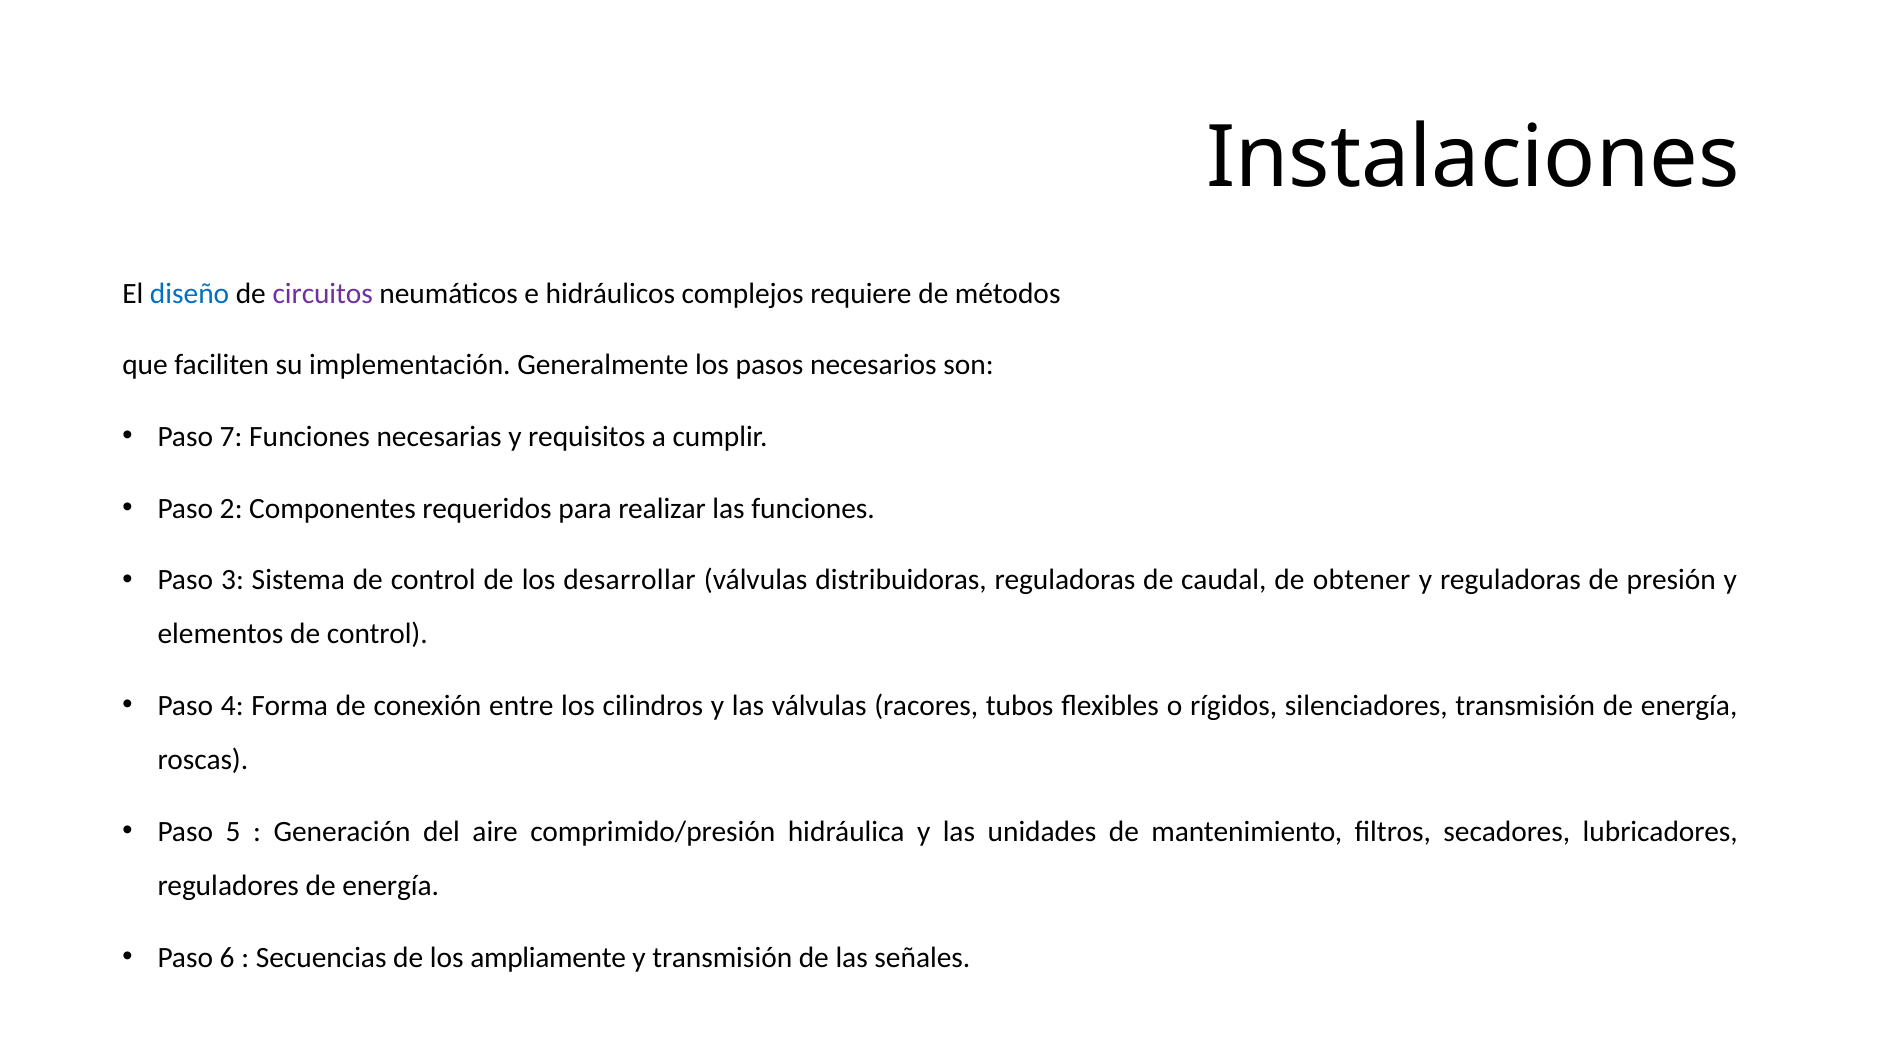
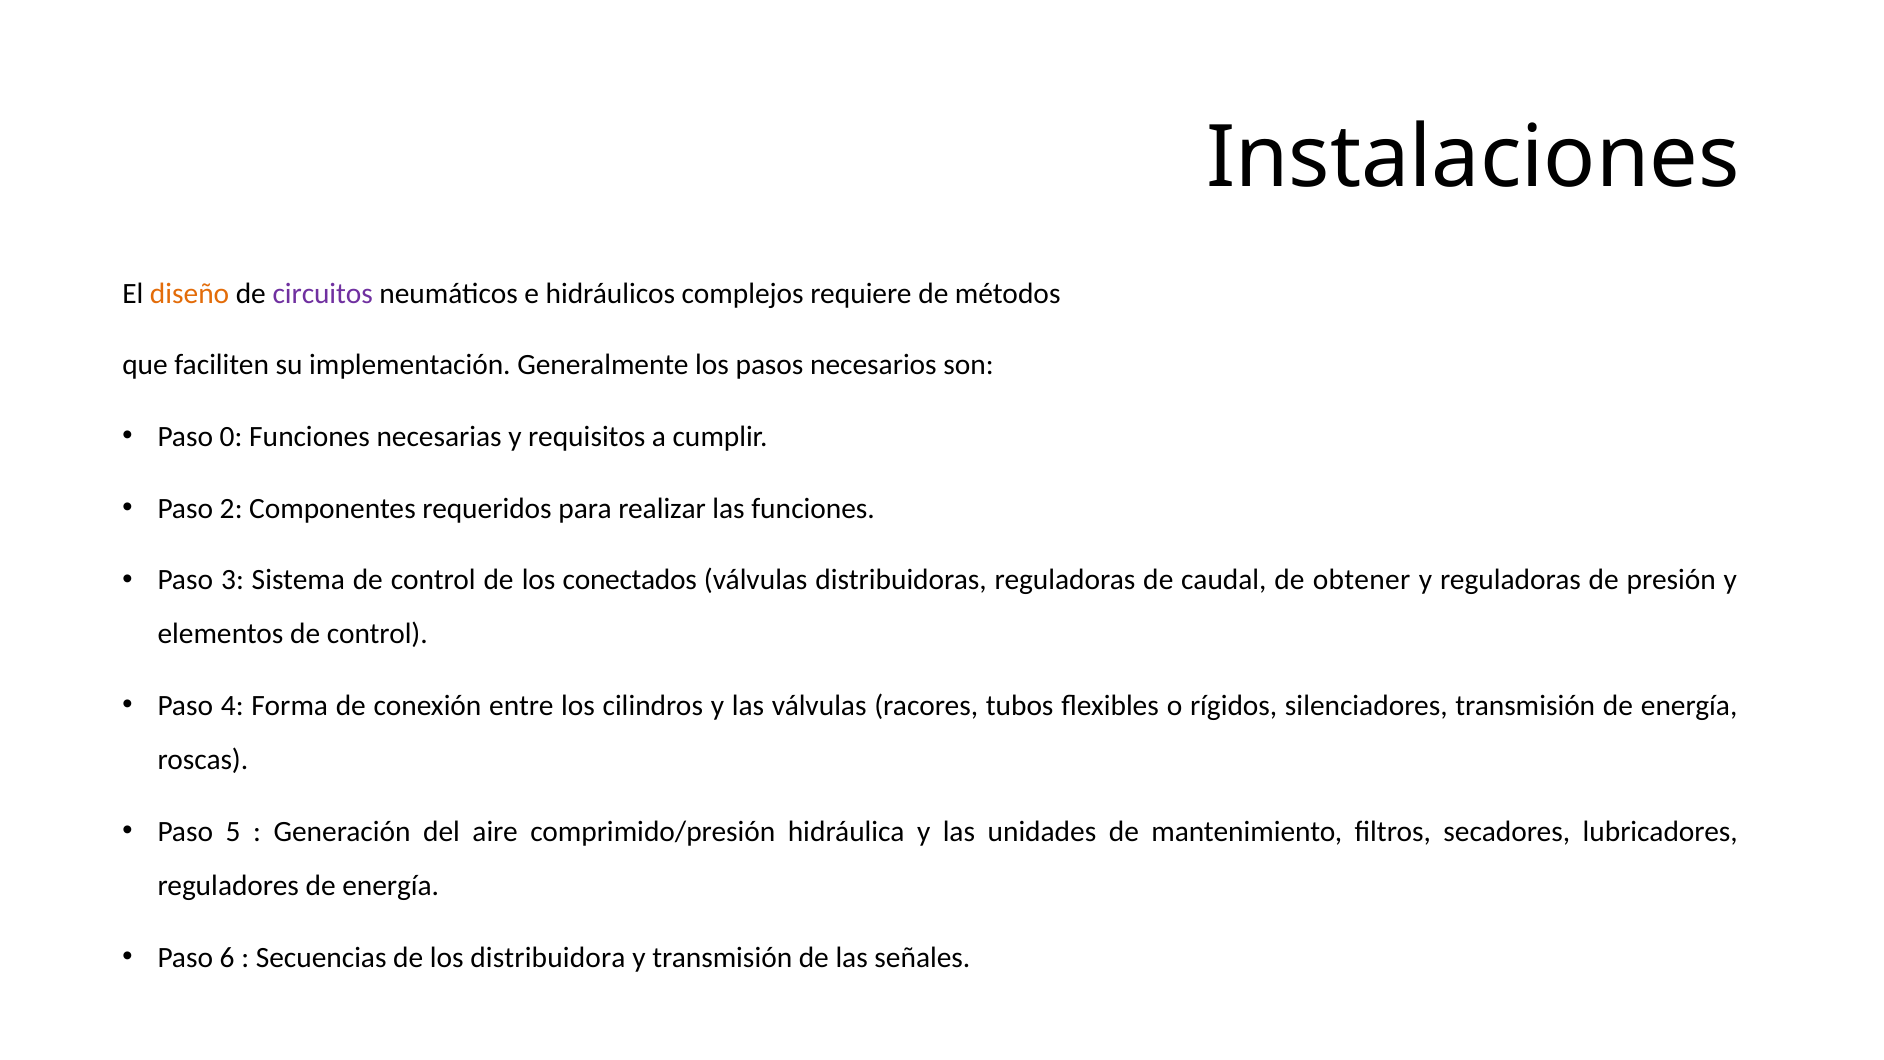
diseño colour: blue -> orange
7: 7 -> 0
desarrollar: desarrollar -> conectados
ampliamente: ampliamente -> distribuidora
